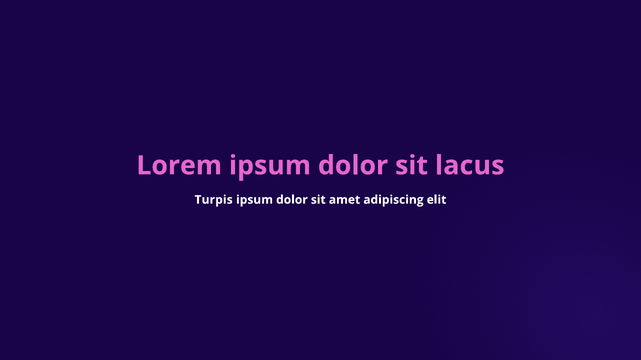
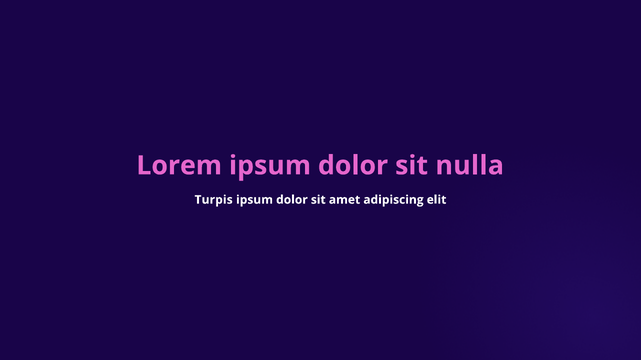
lacus: lacus -> nulla
